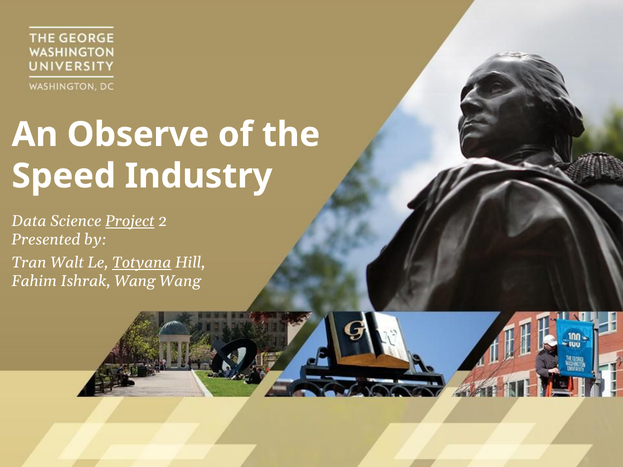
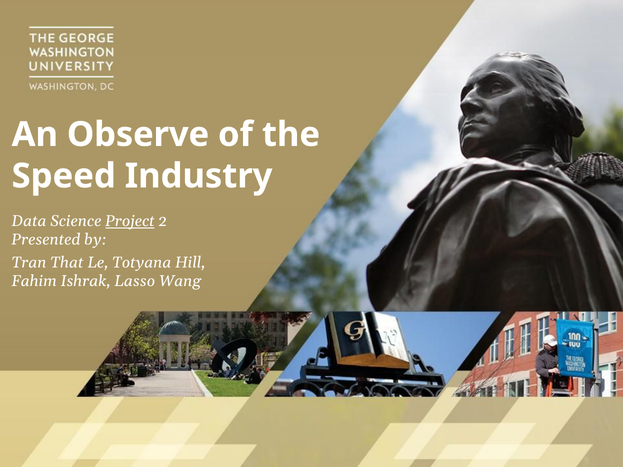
Walt: Walt -> That
Totyana underline: present -> none
Ishrak Wang: Wang -> Lasso
